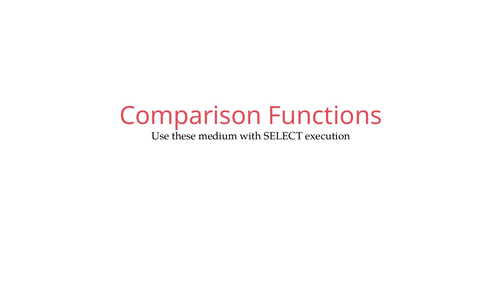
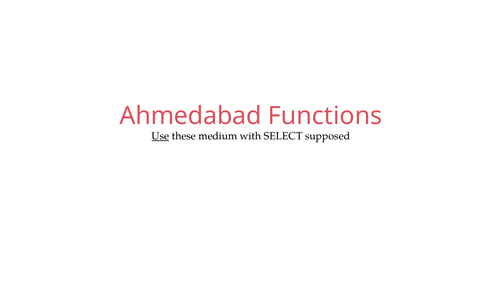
Comparison: Comparison -> Ahmedabad
Use underline: none -> present
execution: execution -> supposed
